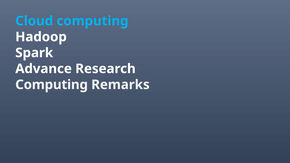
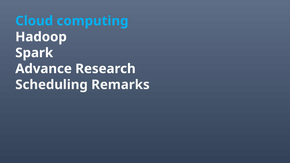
Computing at (52, 85): Computing -> Scheduling
